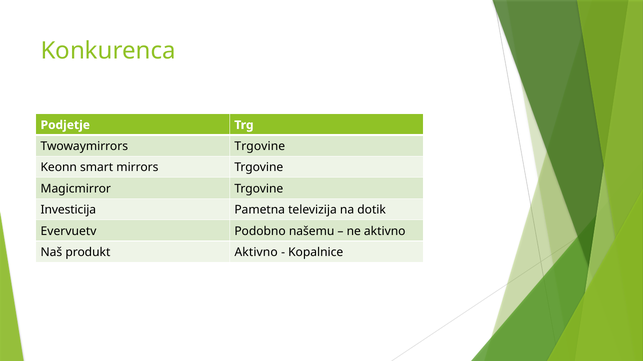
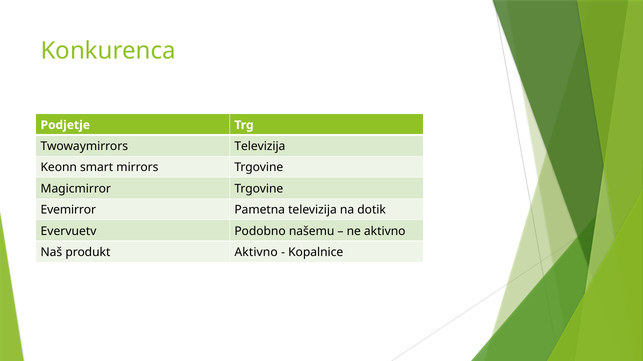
Twowaymirrors Trgovine: Trgovine -> Televizija
Investicija: Investicija -> Evemirror
